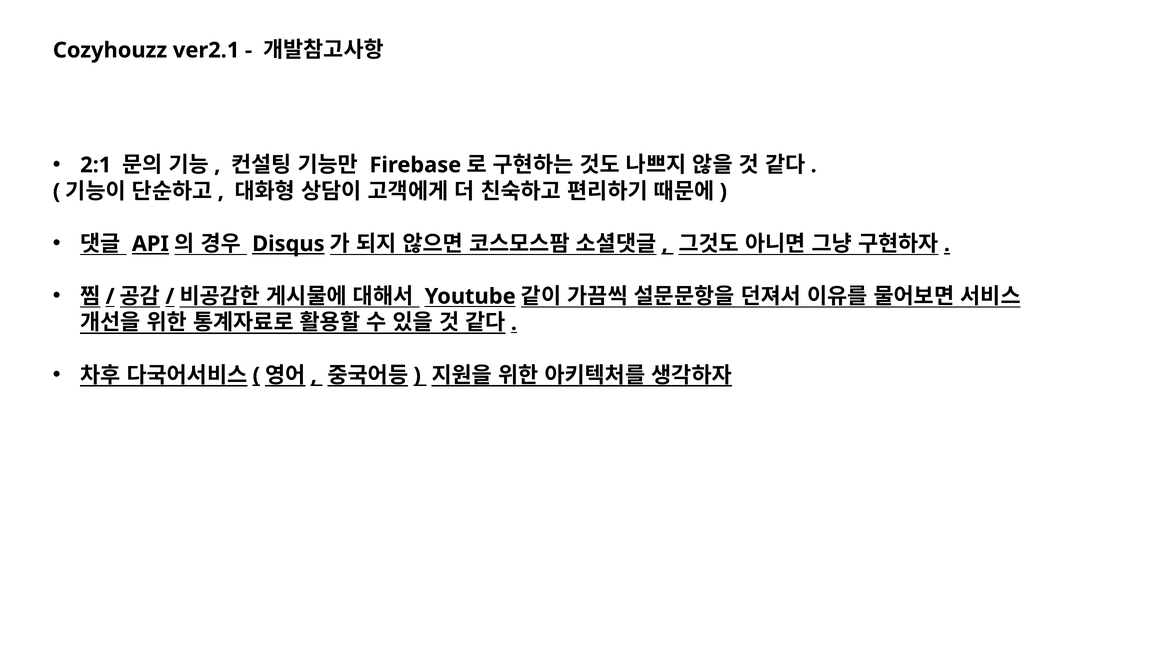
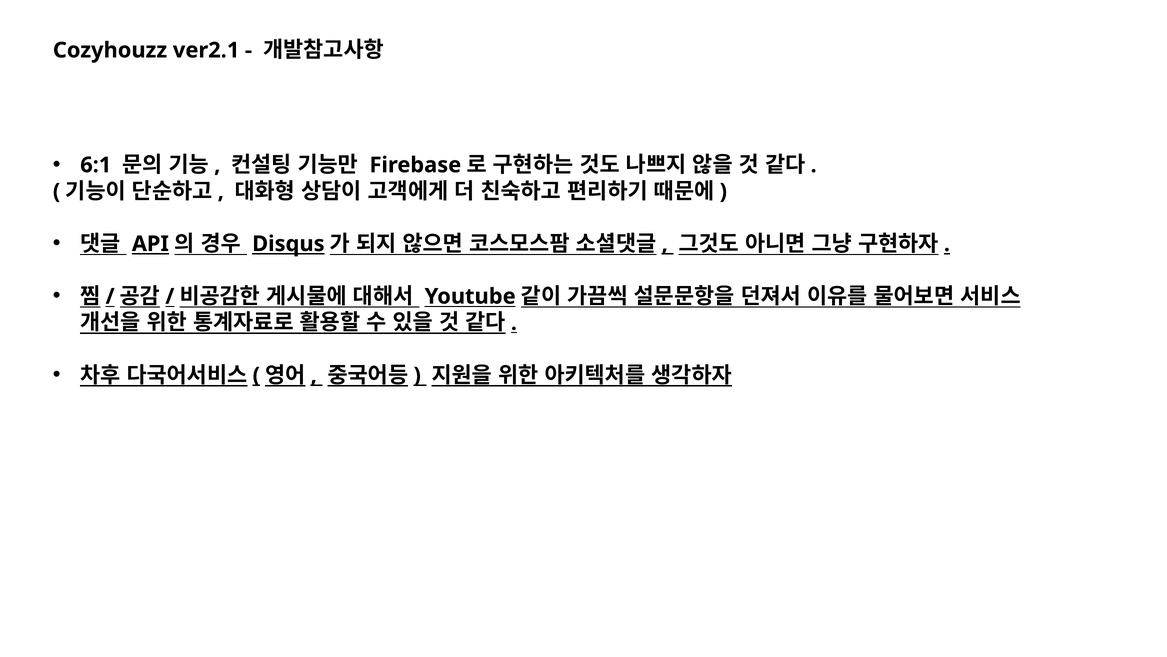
2:1: 2:1 -> 6:1
